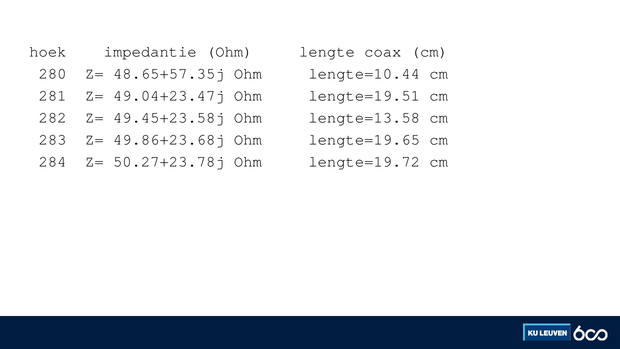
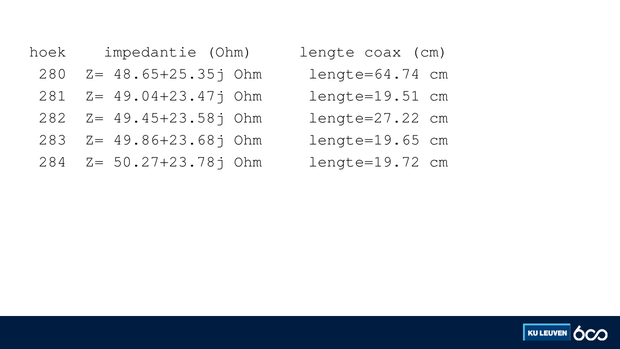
48.65+57.35j: 48.65+57.35j -> 48.65+25.35j
lengte=10.44: lengte=10.44 -> lengte=64.74
lengte=13.58: lengte=13.58 -> lengte=27.22
